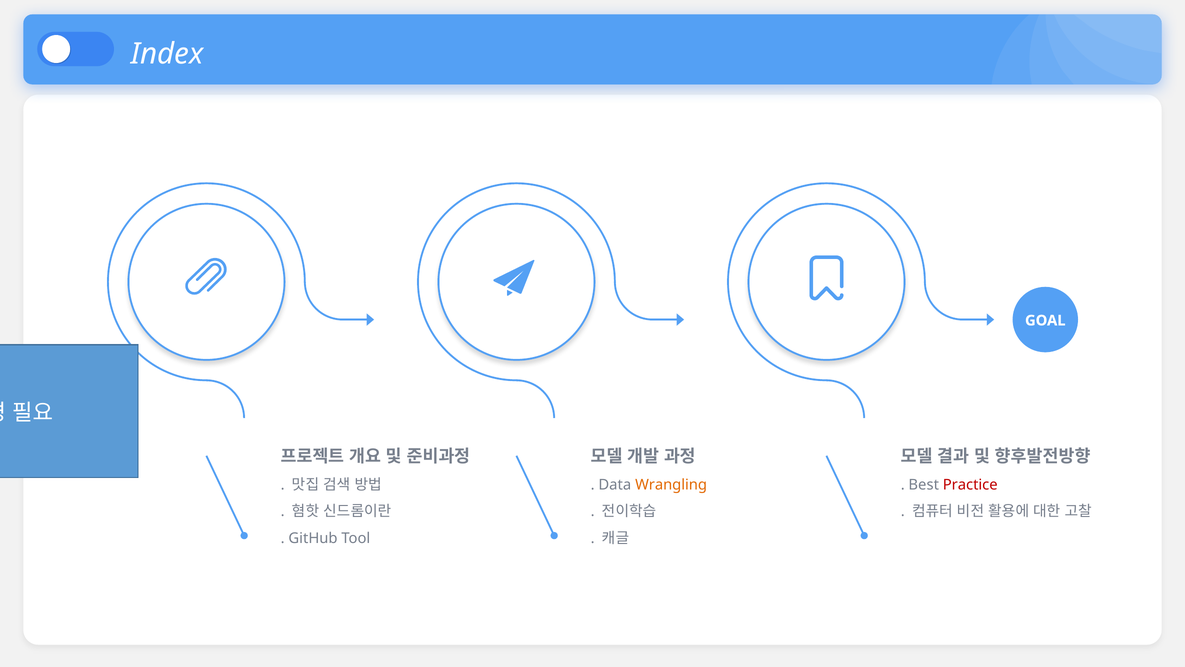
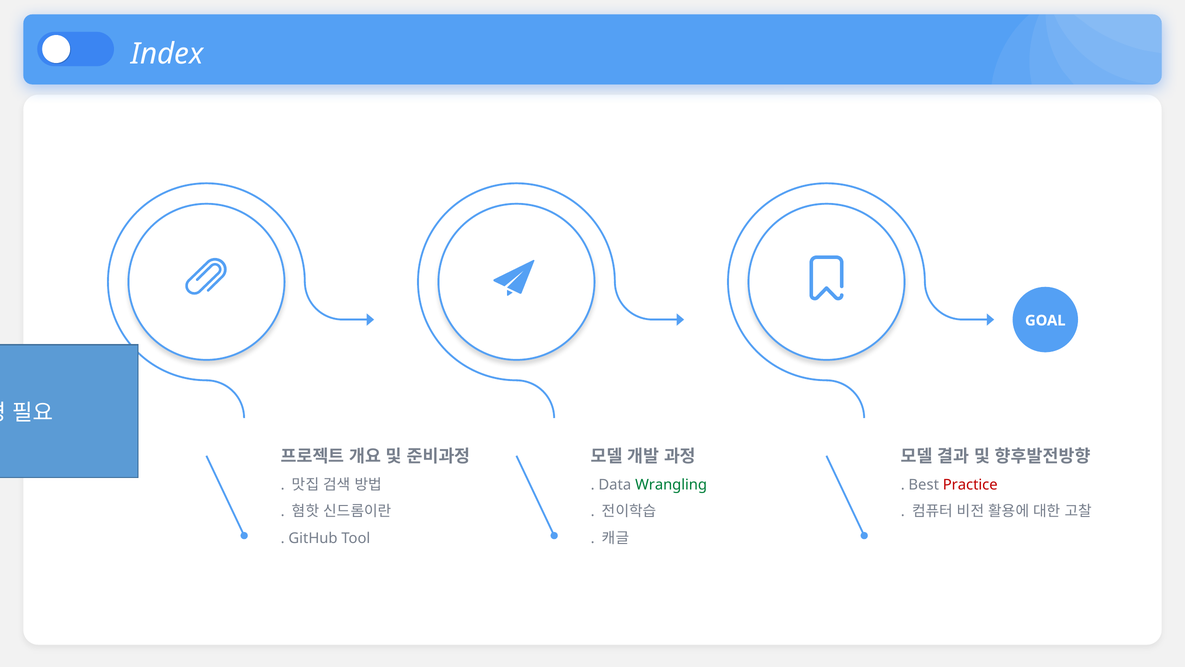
Wrangling colour: orange -> green
